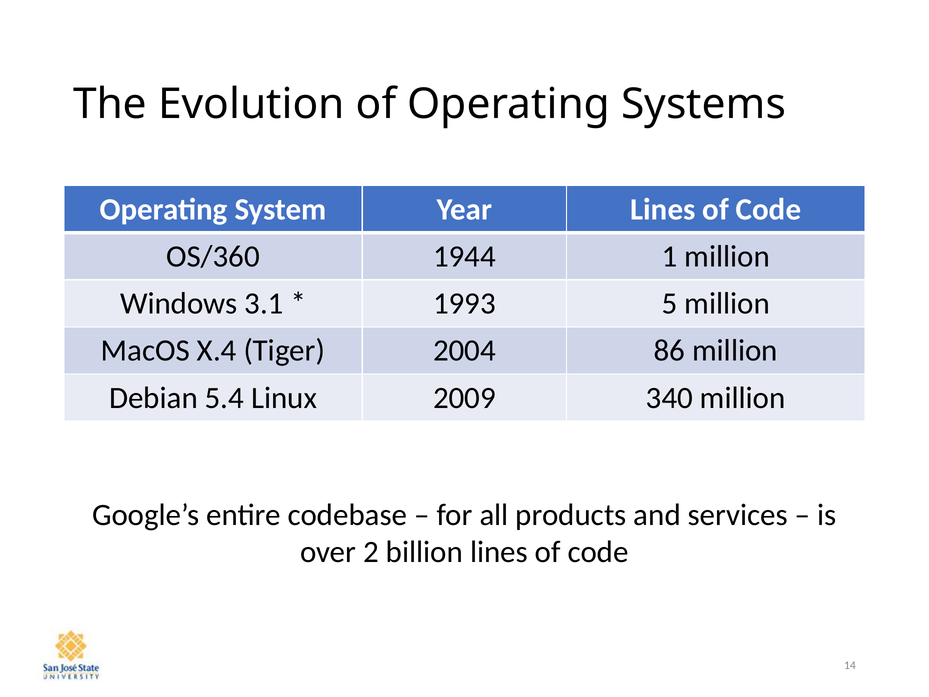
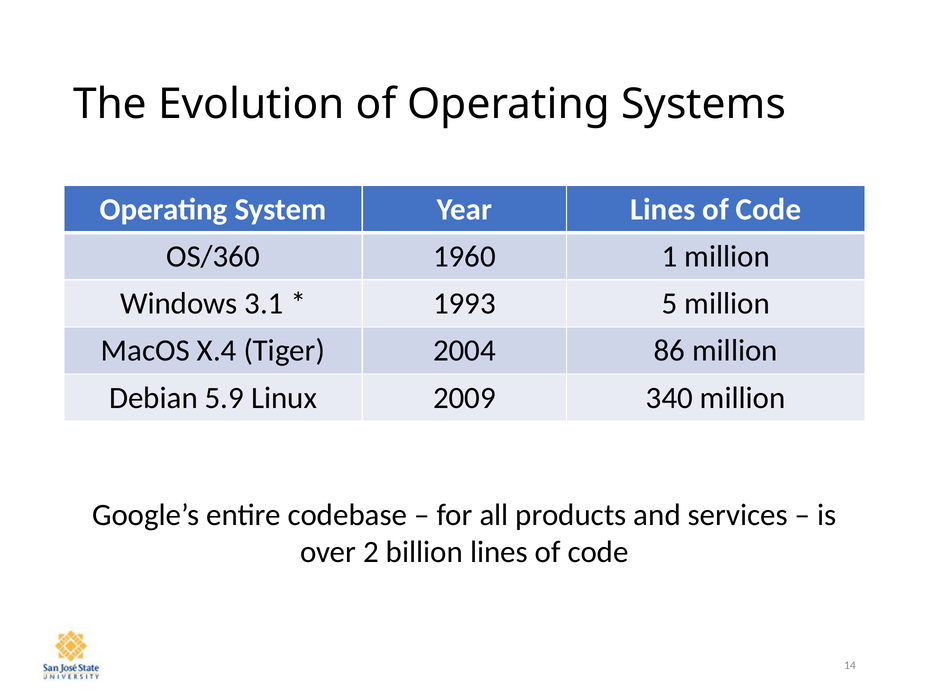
1944: 1944 -> 1960
5.4: 5.4 -> 5.9
